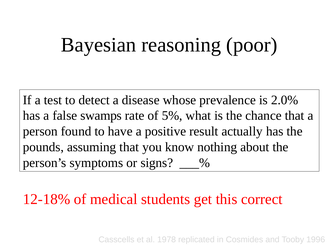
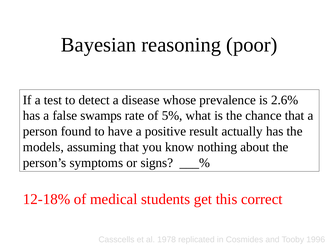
2.0%: 2.0% -> 2.6%
pounds: pounds -> models
